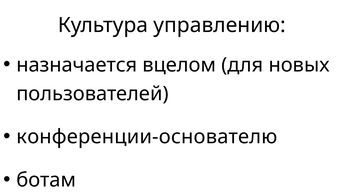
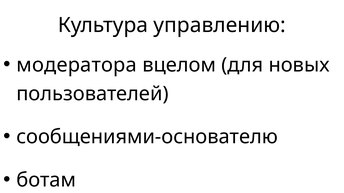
назначается: назначается -> модератора
конференции-основателю: конференции-основателю -> сообщениями-основателю
